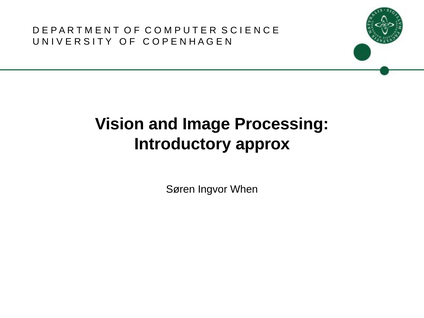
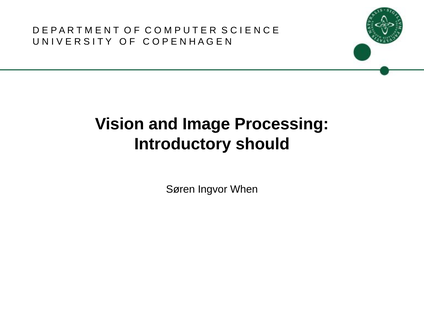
approx: approx -> should
